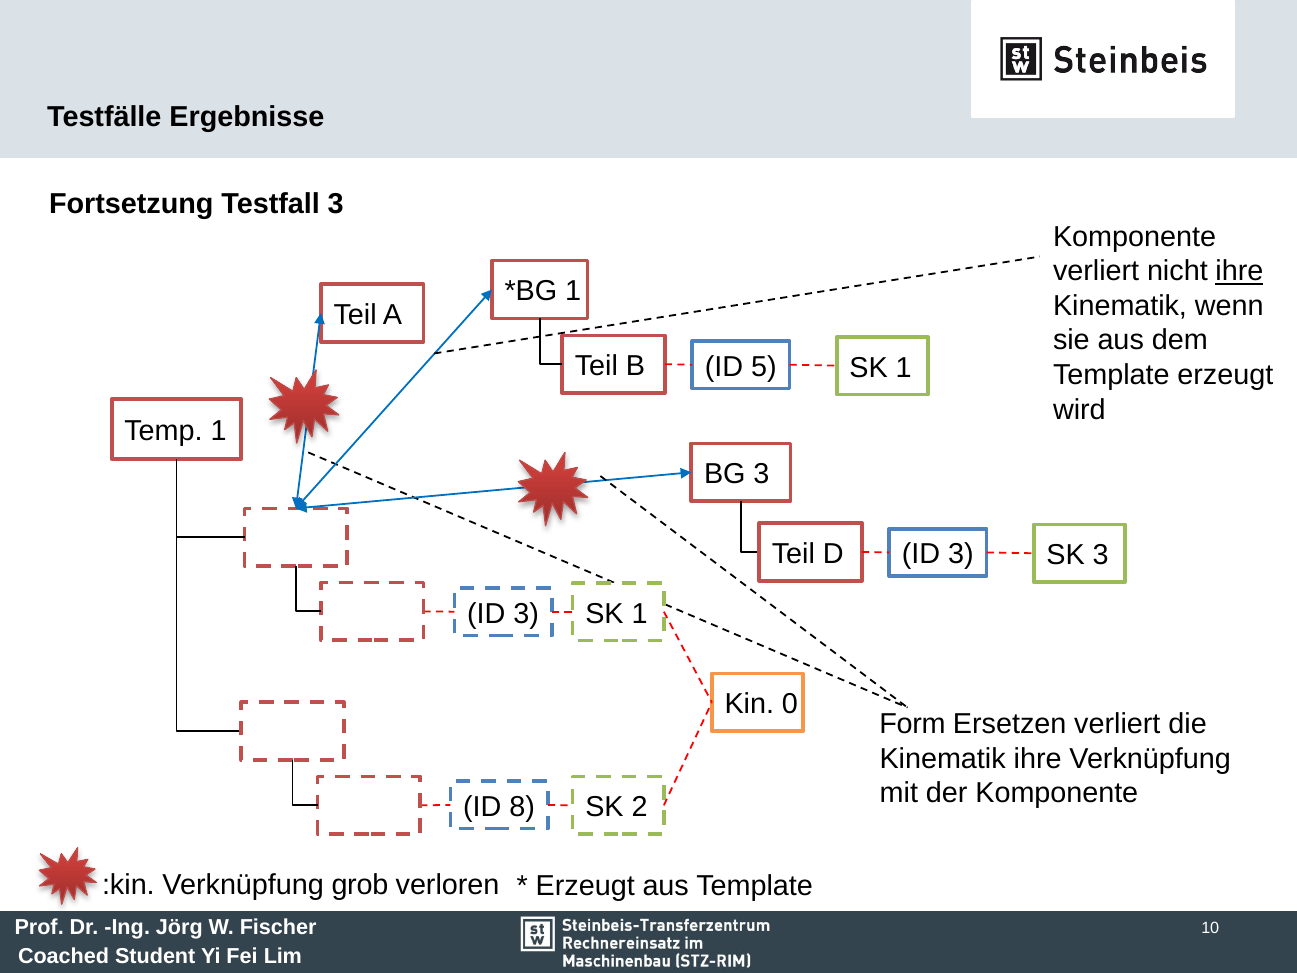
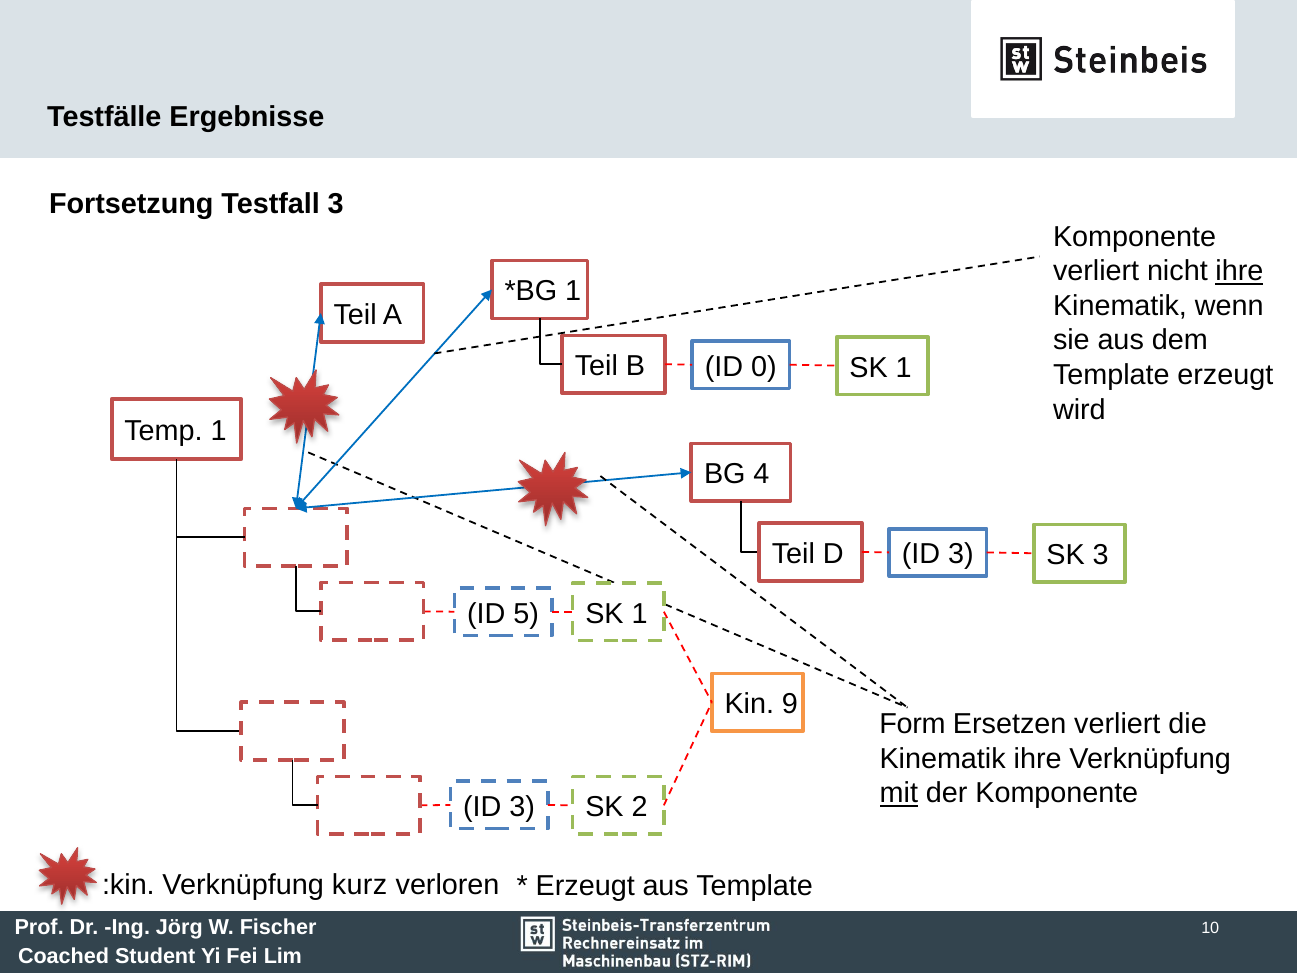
5: 5 -> 0
BG 3: 3 -> 4
3 at (526, 614): 3 -> 5
0: 0 -> 9
mit underline: none -> present
8 at (522, 807): 8 -> 3
grob: grob -> kurz
